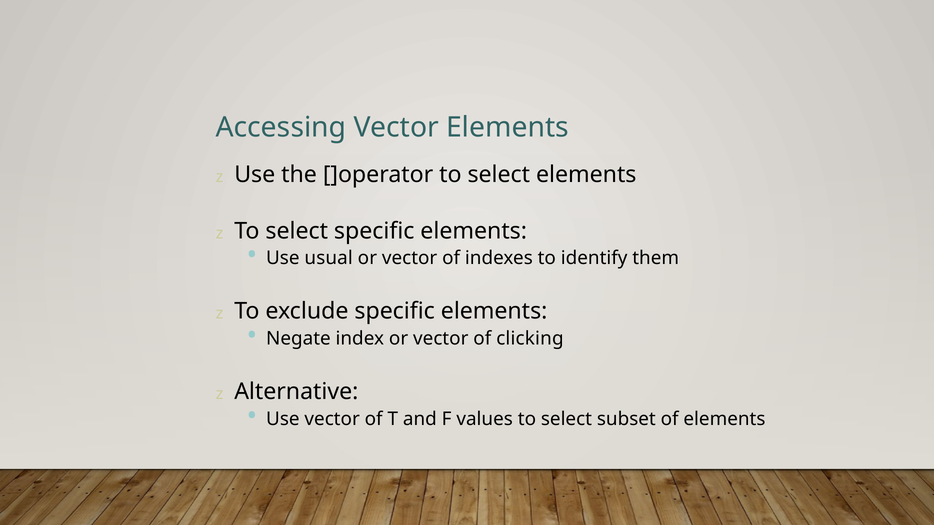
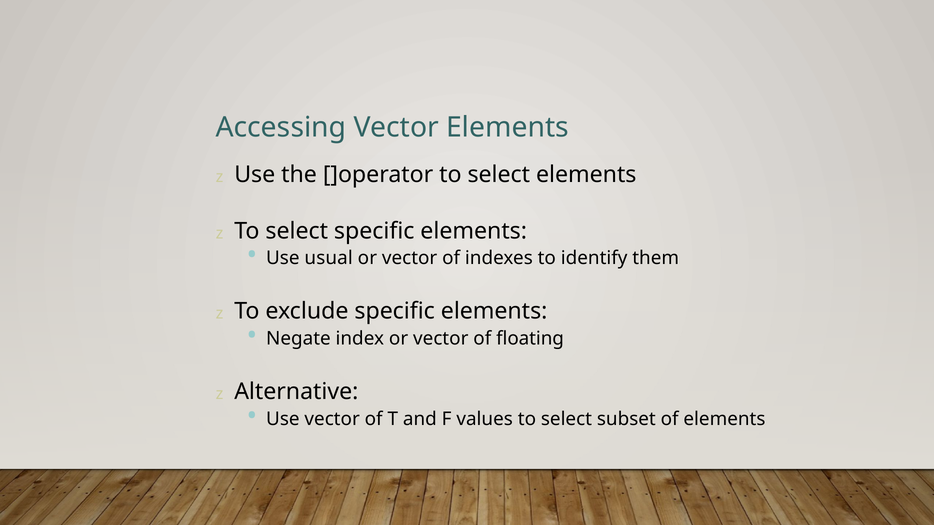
clicking: clicking -> floating
